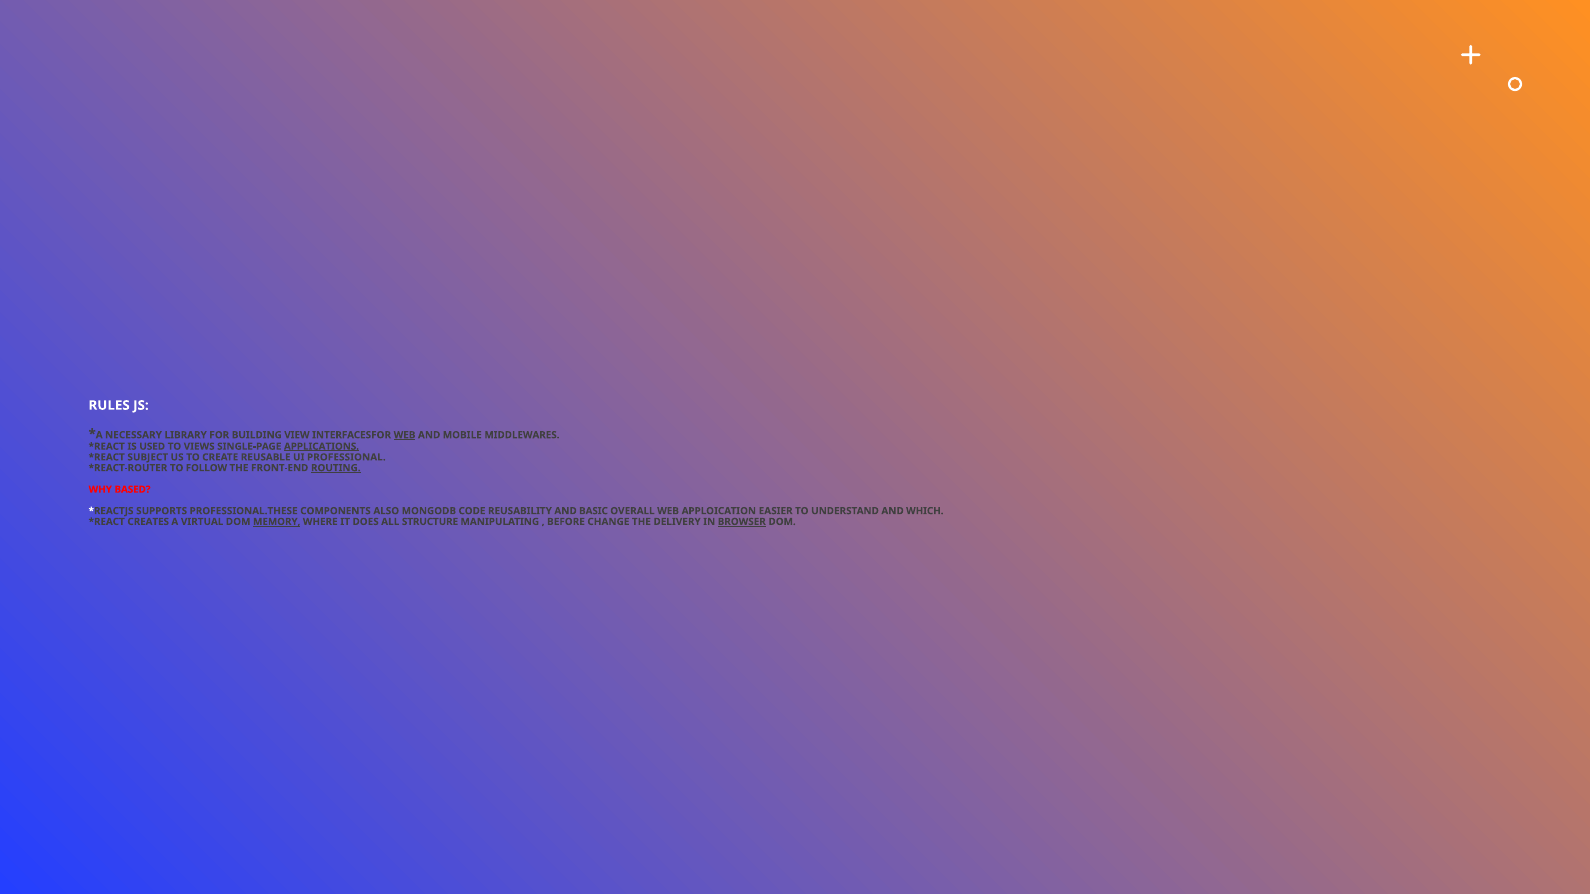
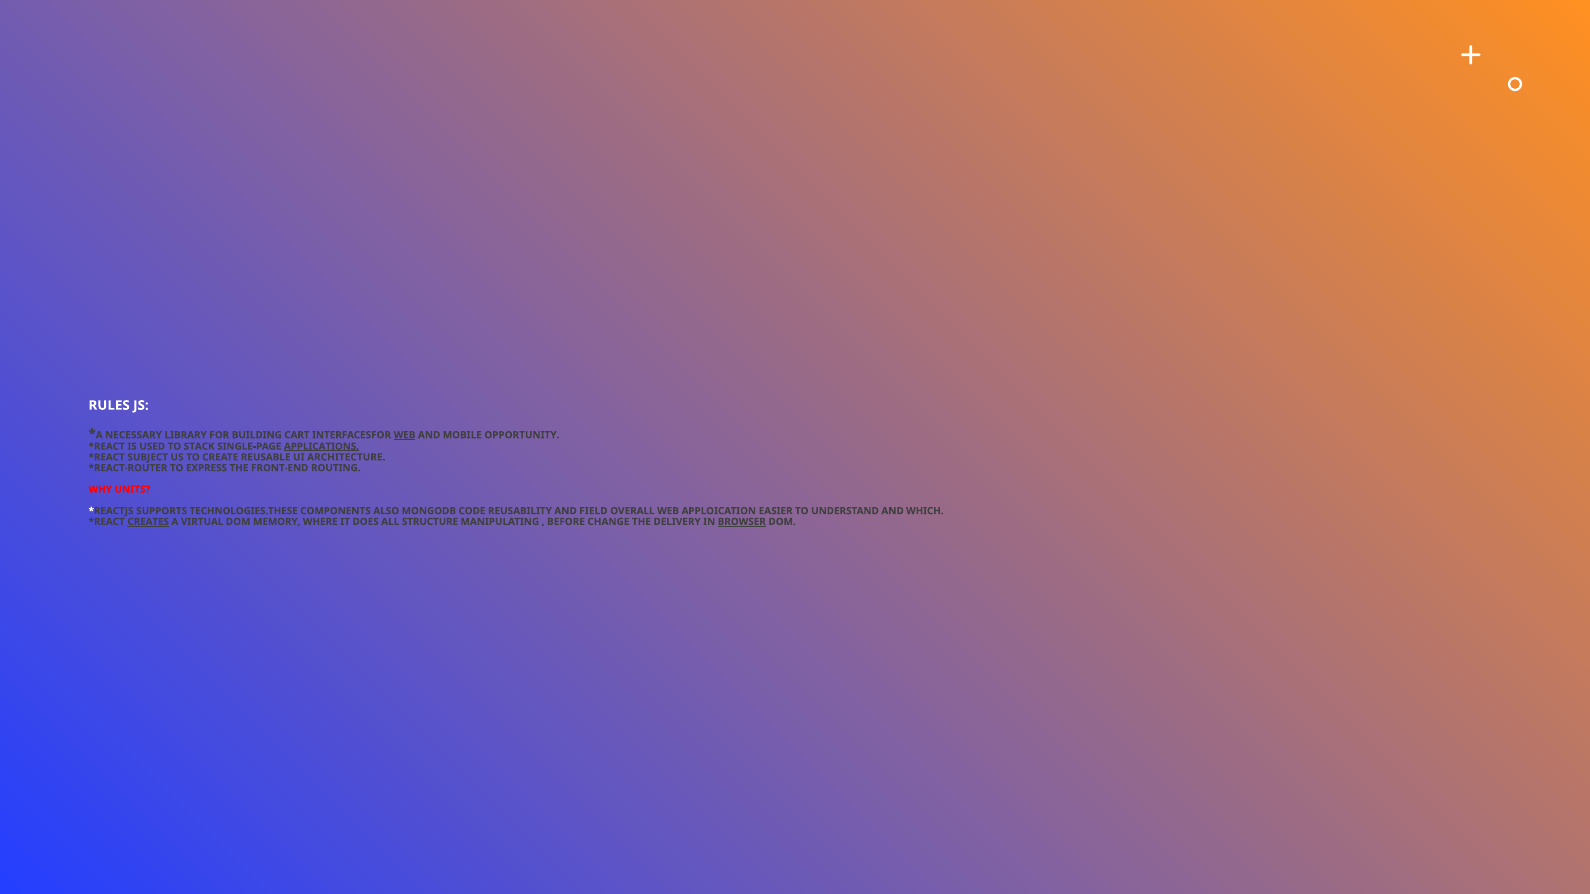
VIEW: VIEW -> CART
MIDDLEWARES: MIDDLEWARES -> OPPORTUNITY
VIEWS: VIEWS -> STACK
PROFESSIONAL: PROFESSIONAL -> ARCHITECTURE
FOLLOW: FOLLOW -> EXPRESS
ROUTING underline: present -> none
BASED: BASED -> UNITS
PROFESSIONAL.THESE: PROFESSIONAL.THESE -> TECHNOLOGIES.THESE
BASIC: BASIC -> FIELD
CREATES underline: none -> present
MEMORY underline: present -> none
